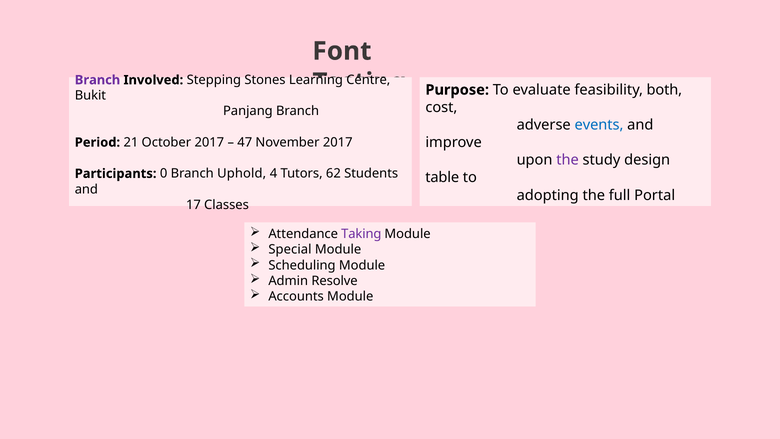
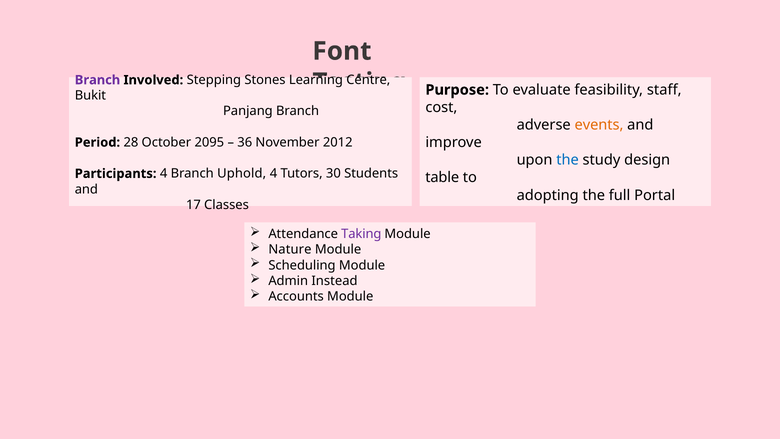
both: both -> staff
events colour: blue -> orange
21: 21 -> 28
October 2017: 2017 -> 2095
47: 47 -> 36
November 2017: 2017 -> 2012
the at (568, 160) colour: purple -> blue
Participants 0: 0 -> 4
62: 62 -> 30
Special: Special -> Nature
Resolve: Resolve -> Instead
